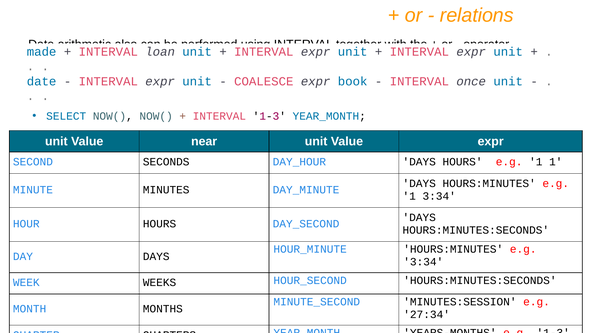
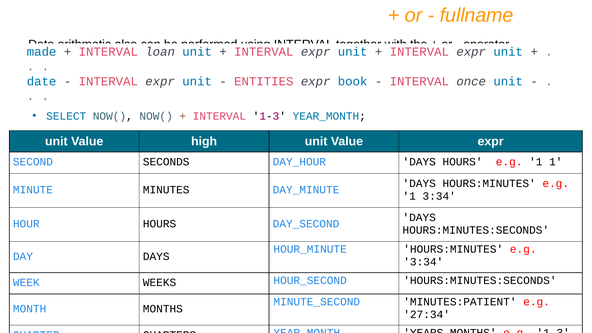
relations: relations -> fullname
COALESCE: COALESCE -> ENTITIES
near: near -> high
MINUTES:SESSION: MINUTES:SESSION -> MINUTES:PATIENT
